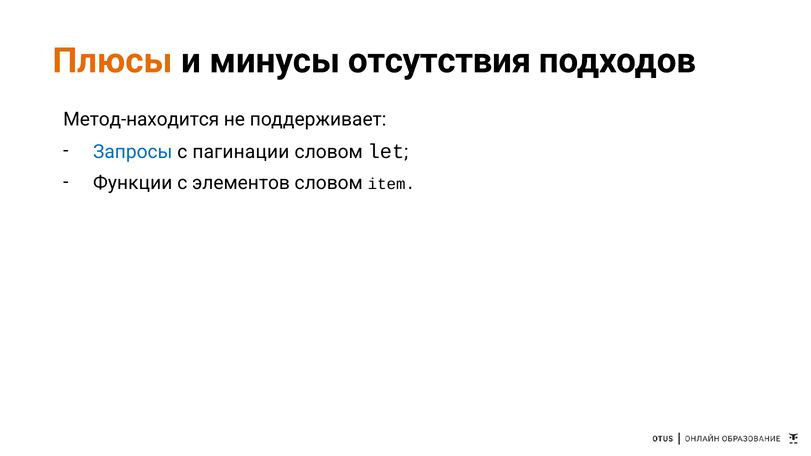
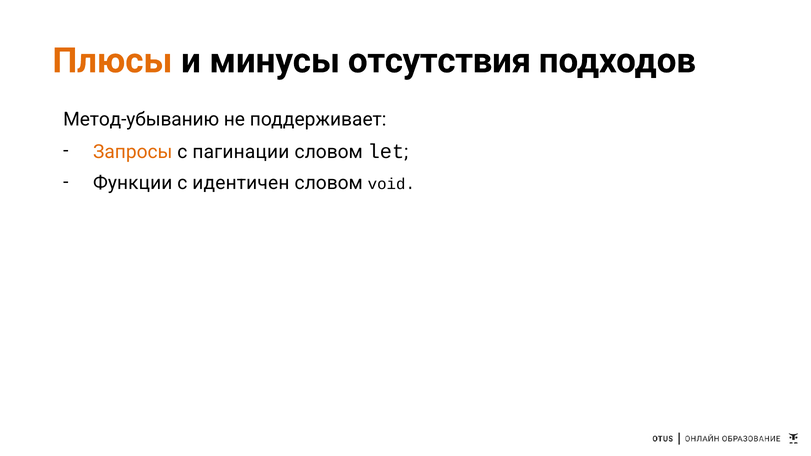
Метод-находится: Метод-находится -> Метод-убыванию
Запросы colour: blue -> orange
элементов: элементов -> идентичен
item: item -> void
